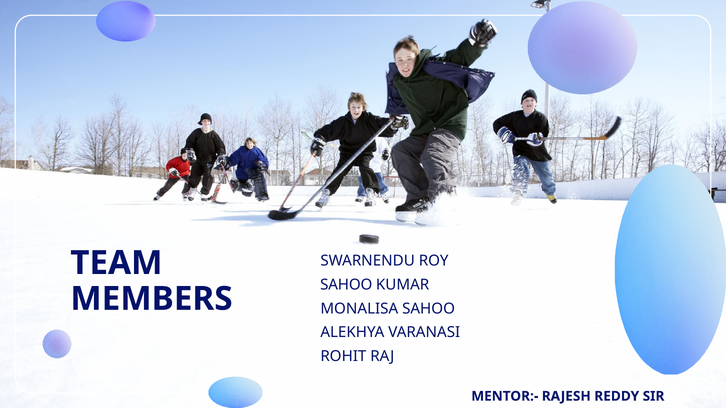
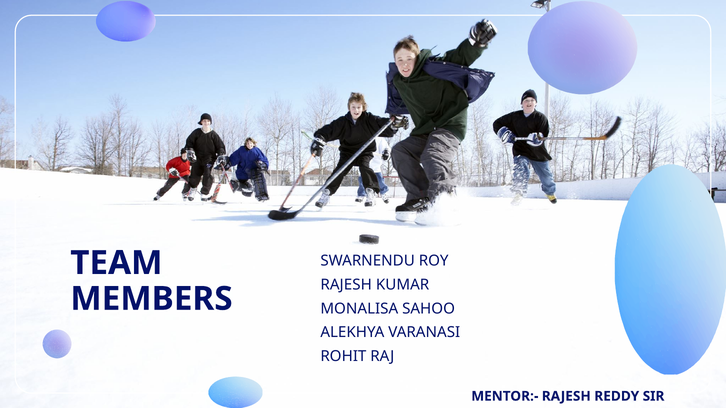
SAHOO at (346, 285): SAHOO -> RAJESH
